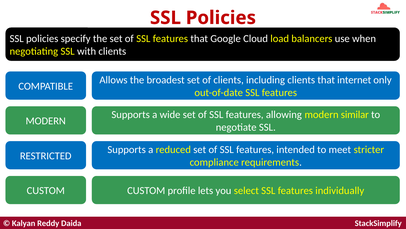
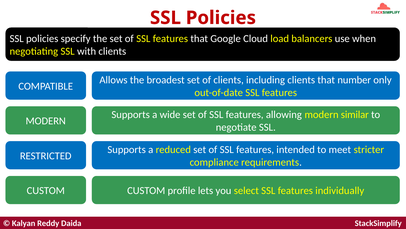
internet: internet -> number
